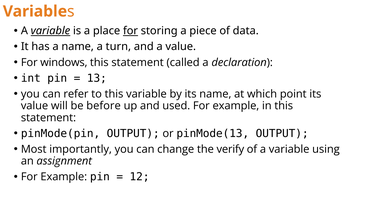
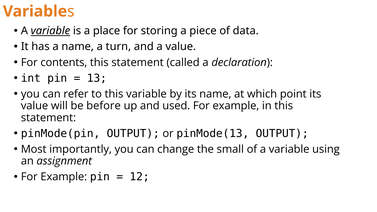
for at (130, 31) underline: present -> none
windows: windows -> contents
verify: verify -> small
